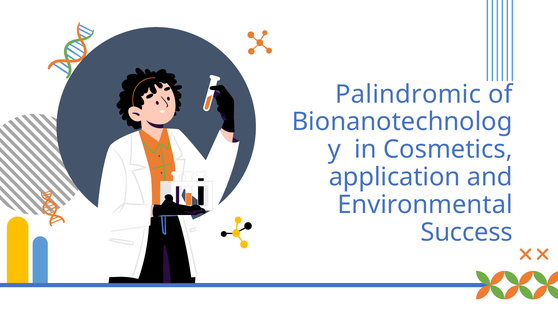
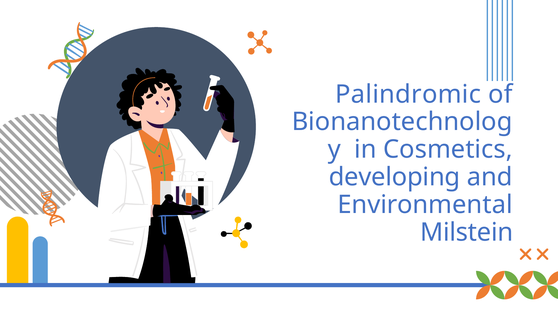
application: application -> developing
Success: Success -> Milstein
